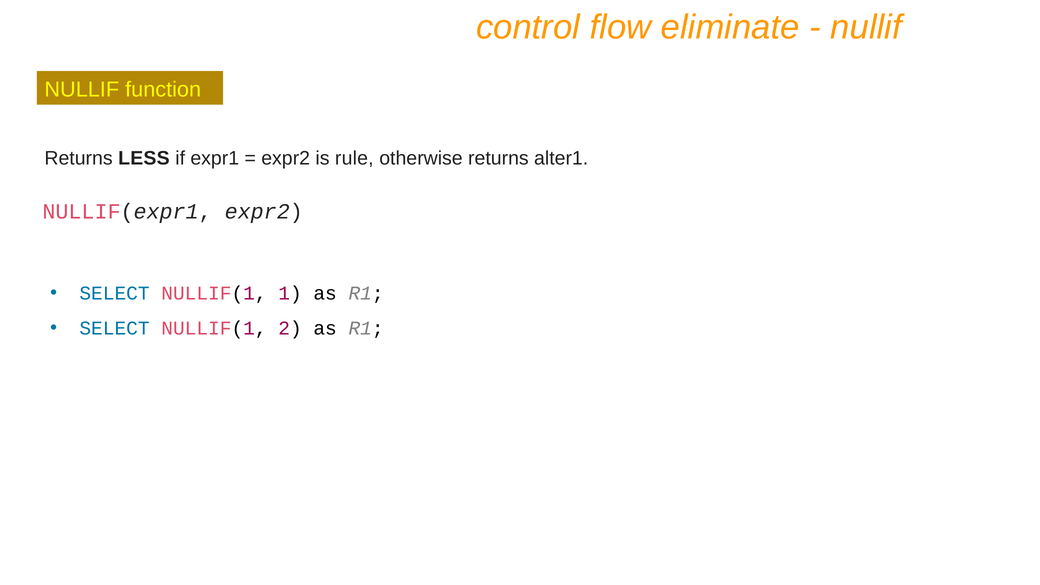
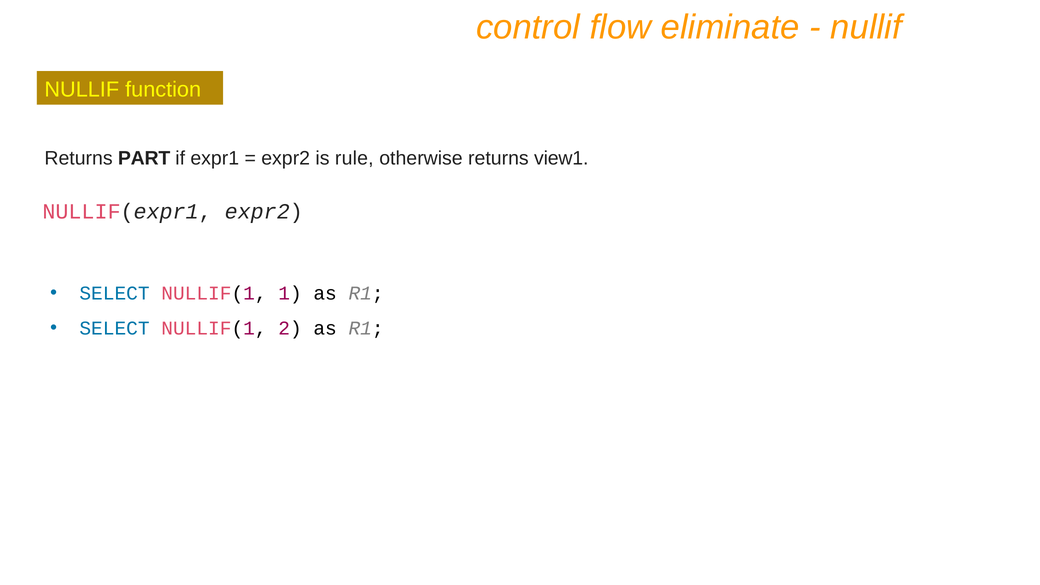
LESS: LESS -> PART
alter1: alter1 -> view1
